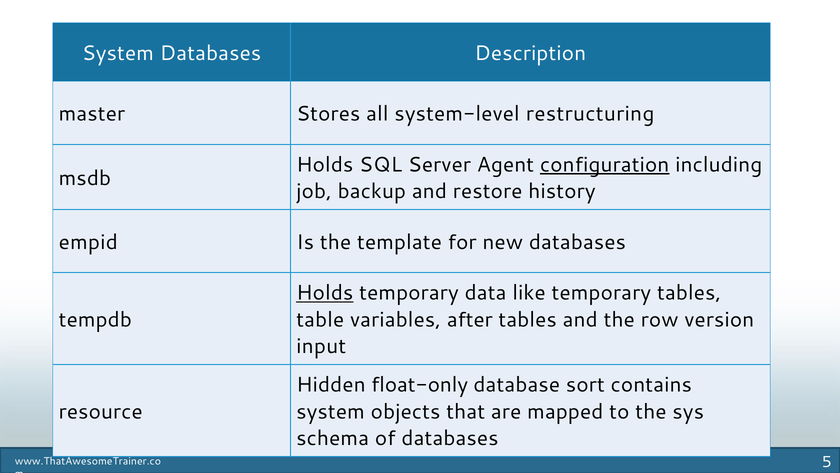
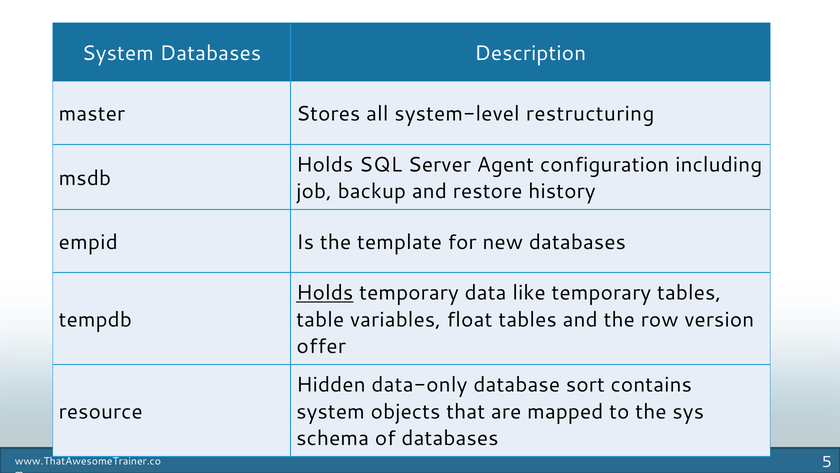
configuration underline: present -> none
after: after -> float
input: input -> offer
float-only: float-only -> data-only
